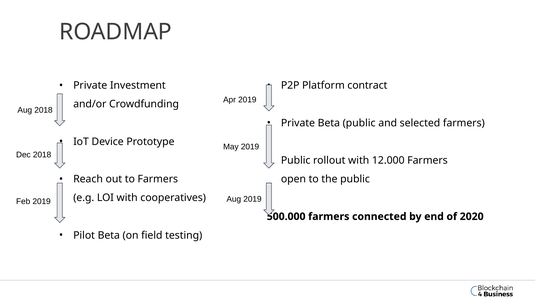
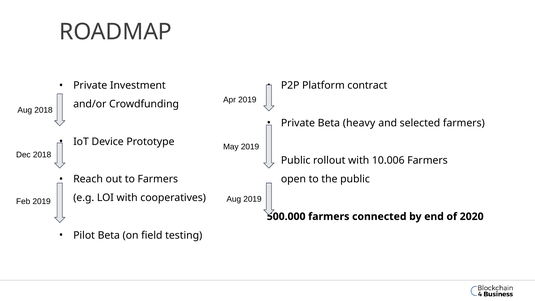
Beta public: public -> heavy
12.000: 12.000 -> 10.006
